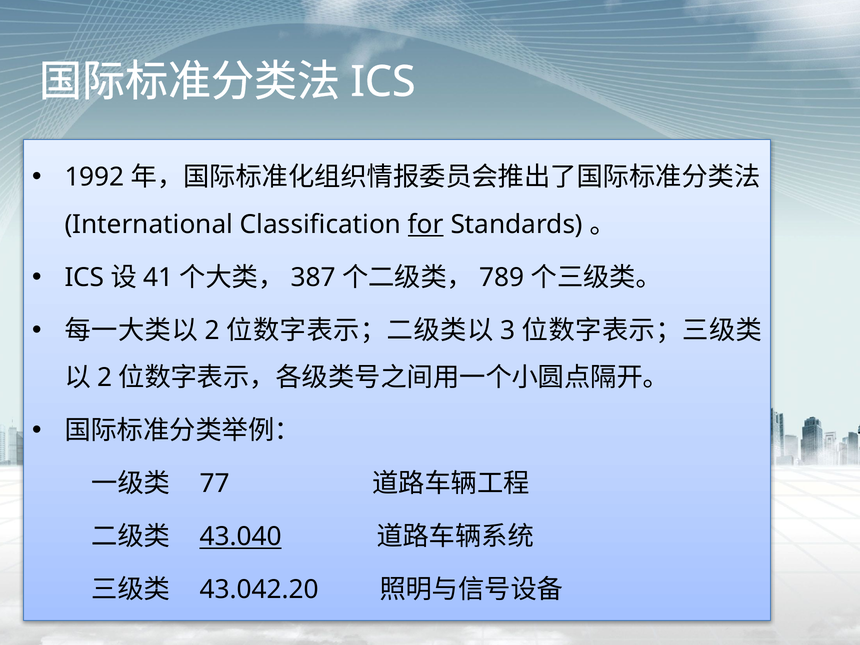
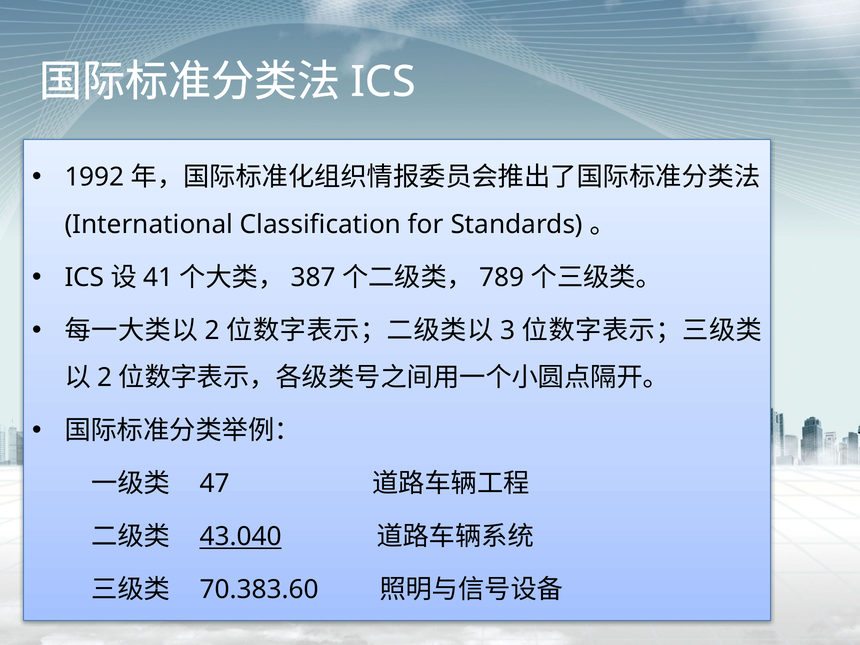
for underline: present -> none
77: 77 -> 47
43.042.20: 43.042.20 -> 70.383.60
